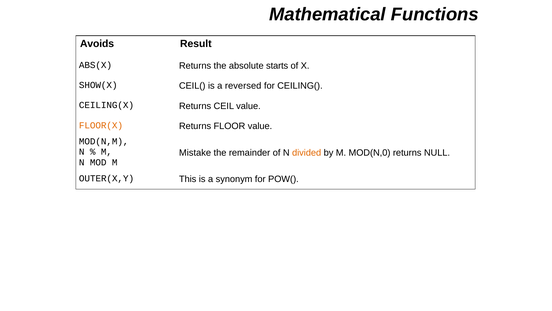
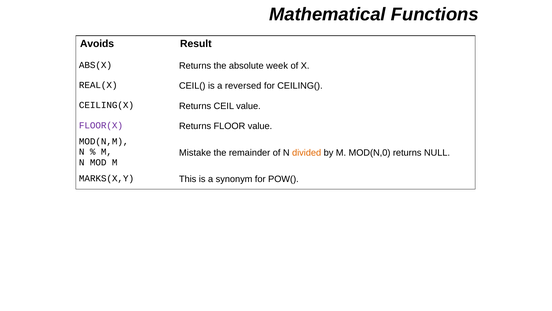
starts: starts -> week
SHOW(X: SHOW(X -> REAL(X
FLOOR(X colour: orange -> purple
OUTER(X,Y: OUTER(X,Y -> MARKS(X,Y
